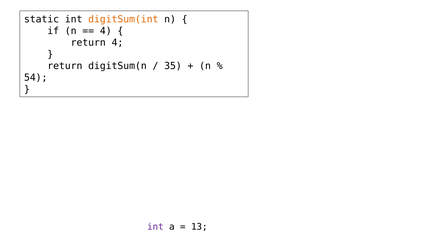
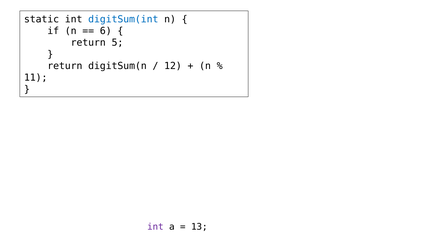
digitSum(int colour: orange -> blue
4 at (106, 31): 4 -> 6
return 4: 4 -> 5
35: 35 -> 12
54: 54 -> 11
